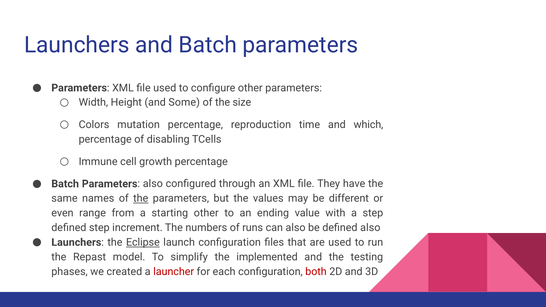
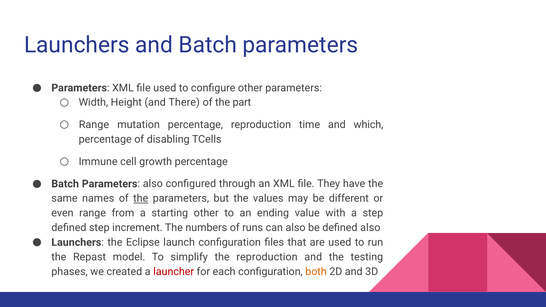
Some: Some -> There
size: size -> part
Colors at (94, 125): Colors -> Range
Eclipse underline: present -> none
the implemented: implemented -> reproduction
both colour: red -> orange
